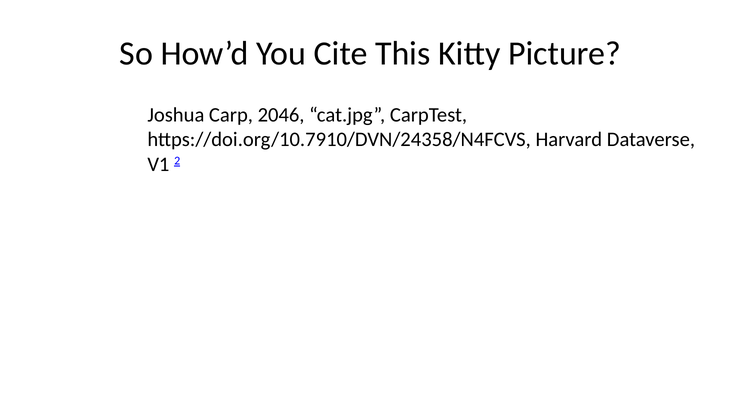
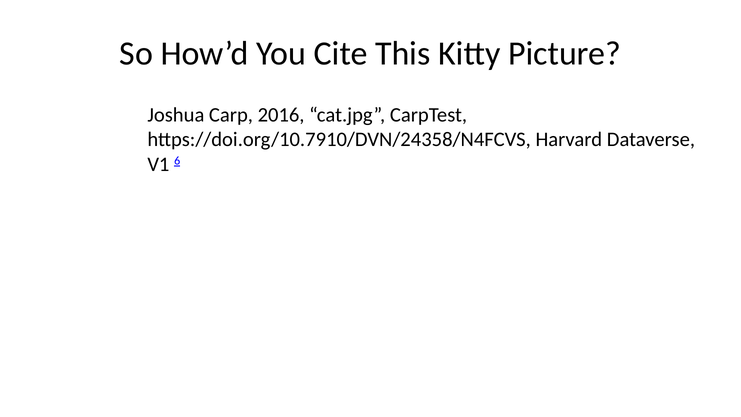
2046: 2046 -> 2016
2: 2 -> 6
